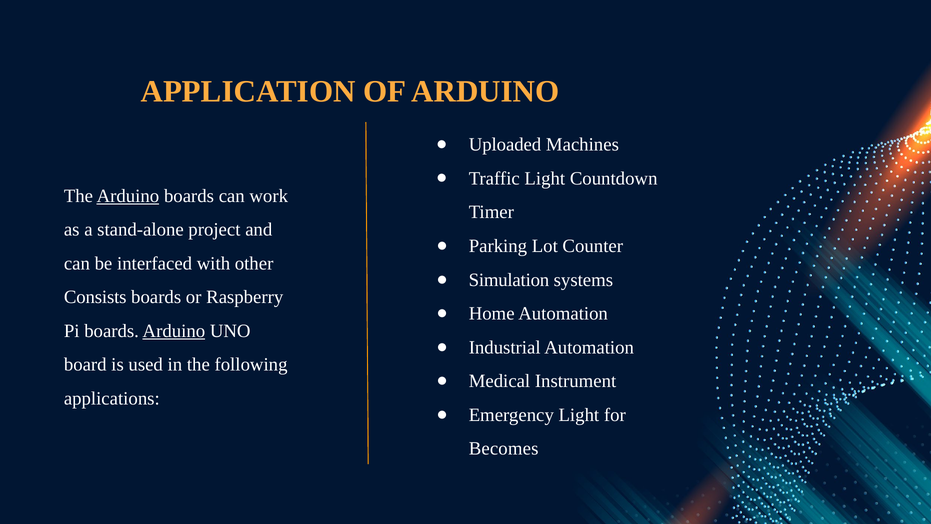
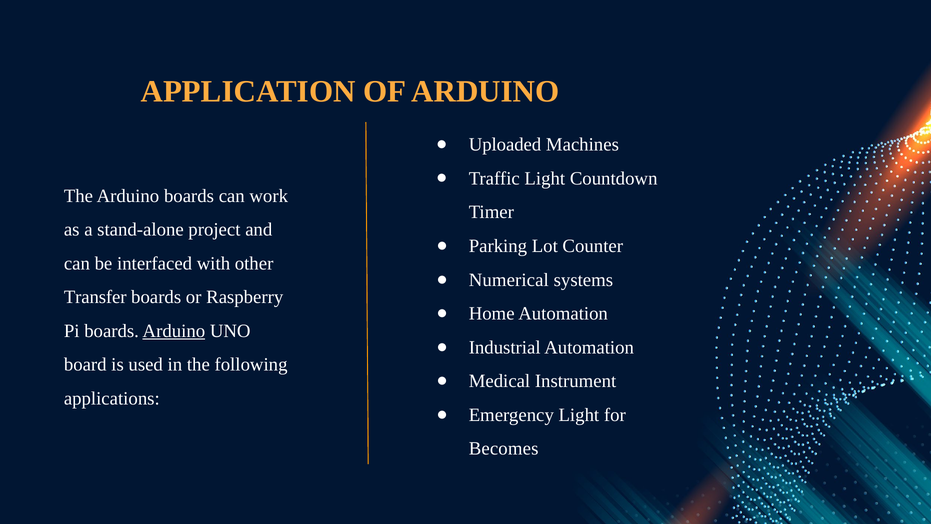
Arduino at (128, 196) underline: present -> none
Simulation: Simulation -> Numerical
Consists: Consists -> Transfer
